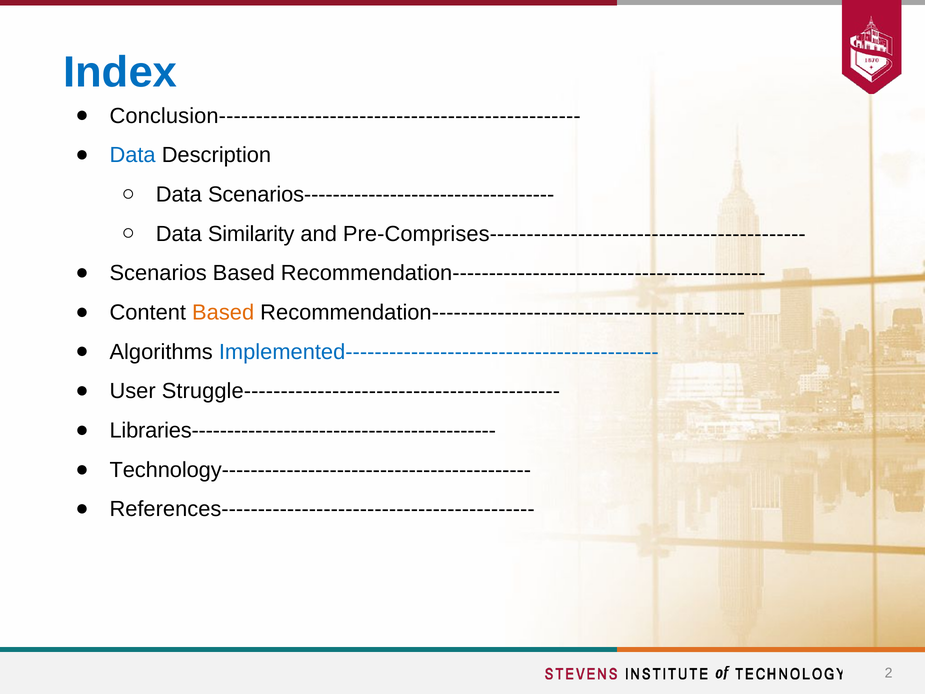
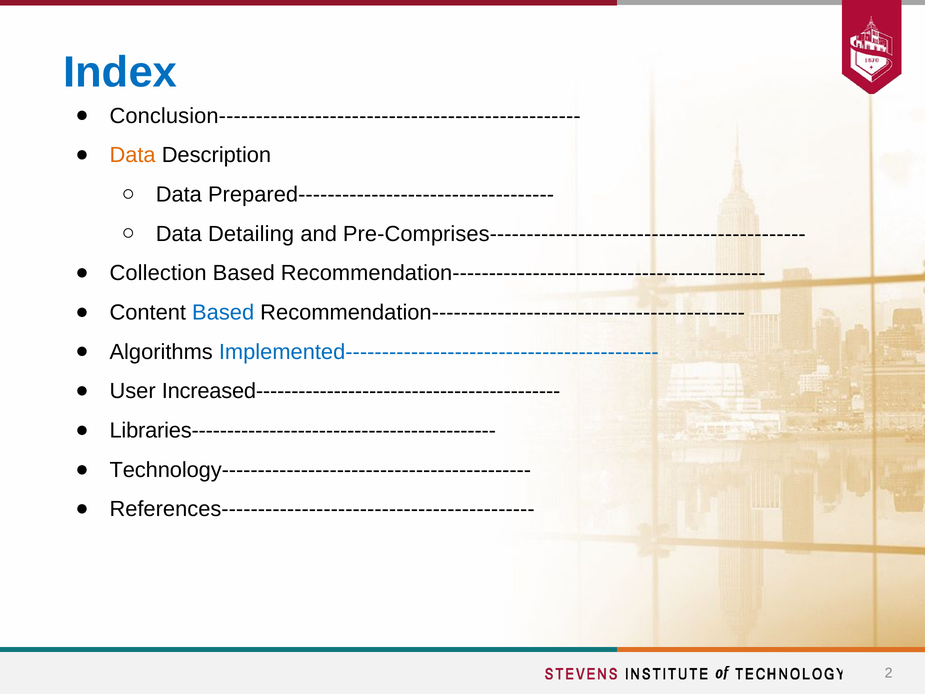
Data at (133, 155) colour: blue -> orange
Scenarios-----------------------------------: Scenarios----------------------------------- -> Prepared-----------------------------------
Similarity: Similarity -> Detailing
Scenarios: Scenarios -> Collection
Based at (223, 312) colour: orange -> blue
Struggle-------------------------------------------: Struggle------------------------------------------- -> Increased-------------------------------------------
